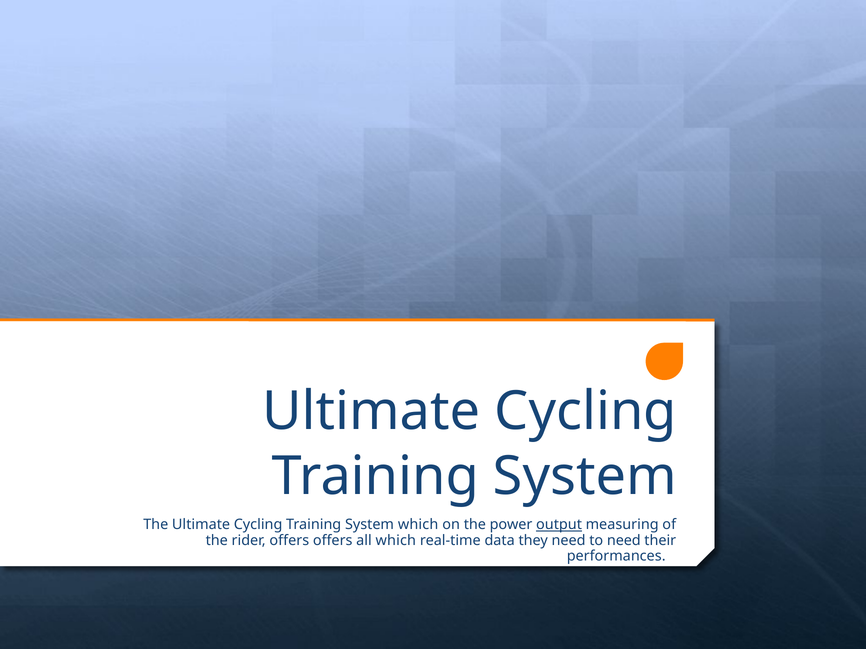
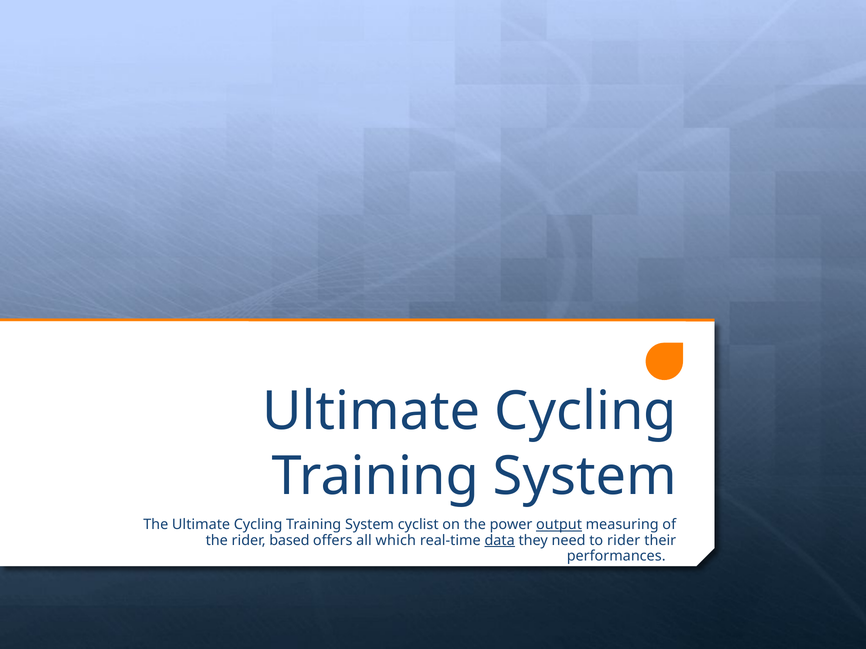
System which: which -> cyclist
rider offers: offers -> based
data underline: none -> present
to need: need -> rider
